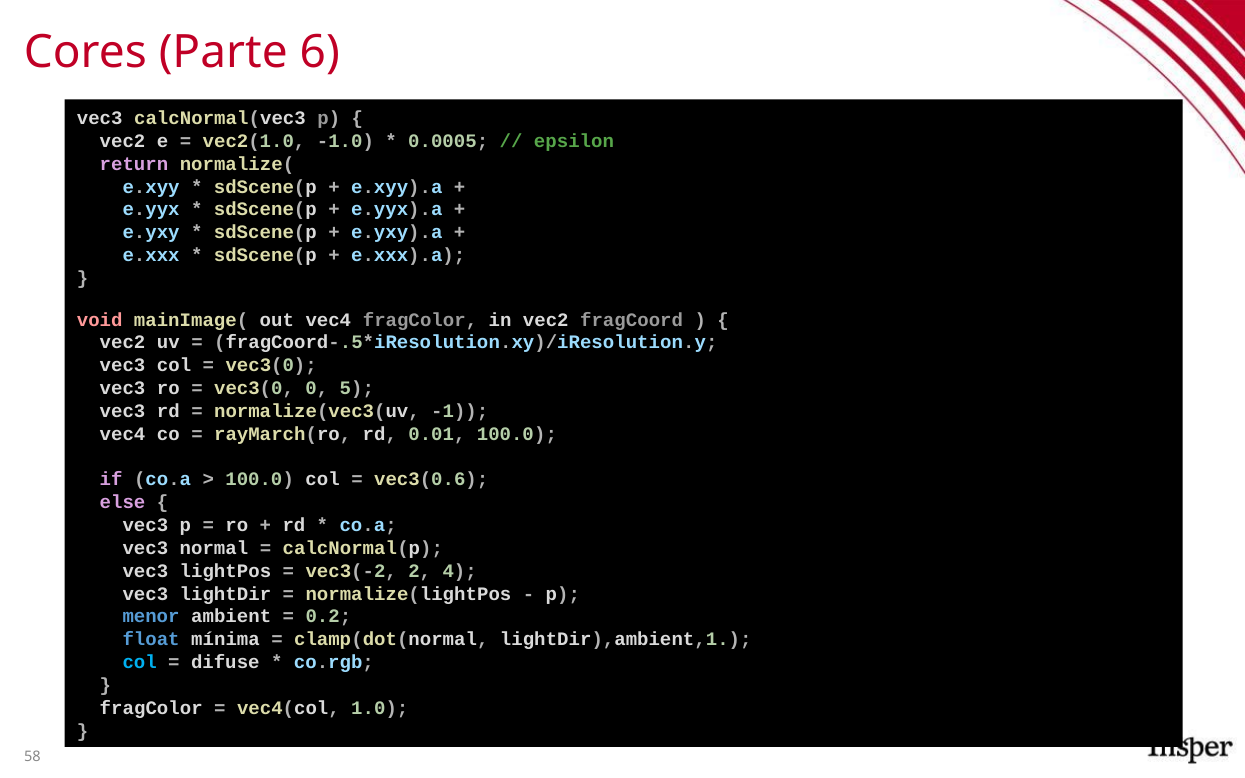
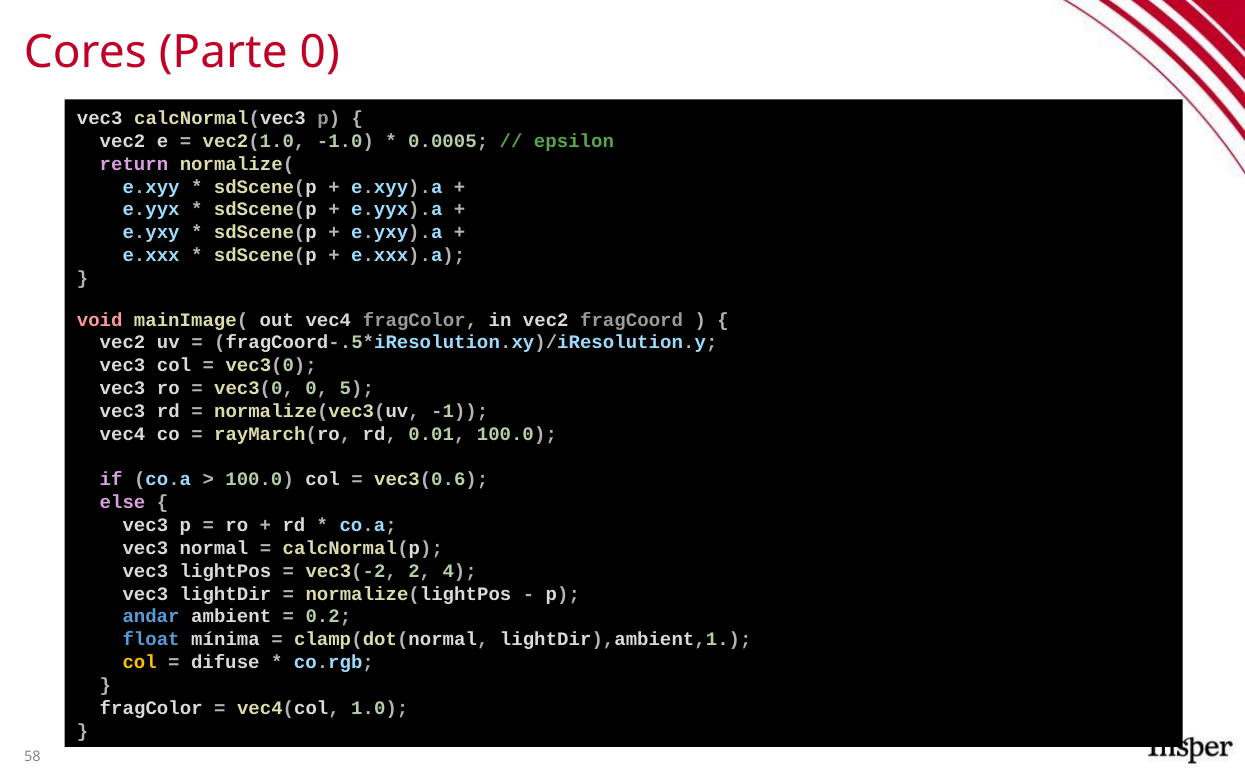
Parte 6: 6 -> 0
menor: menor -> andar
col at (140, 662) colour: light blue -> yellow
